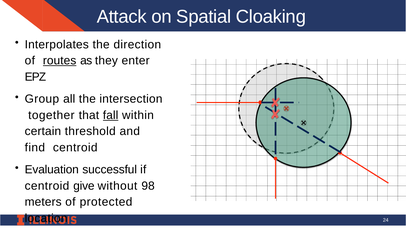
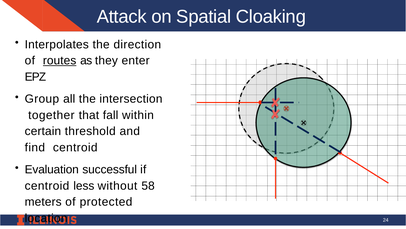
fall underline: present -> none
give: give -> less
98: 98 -> 58
